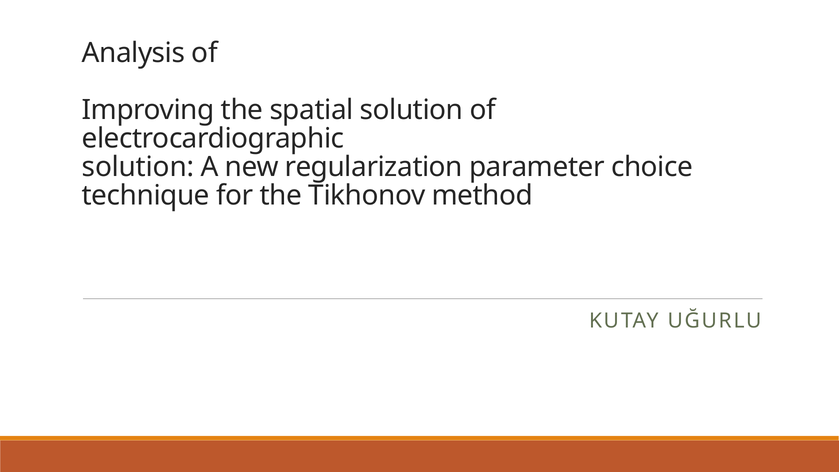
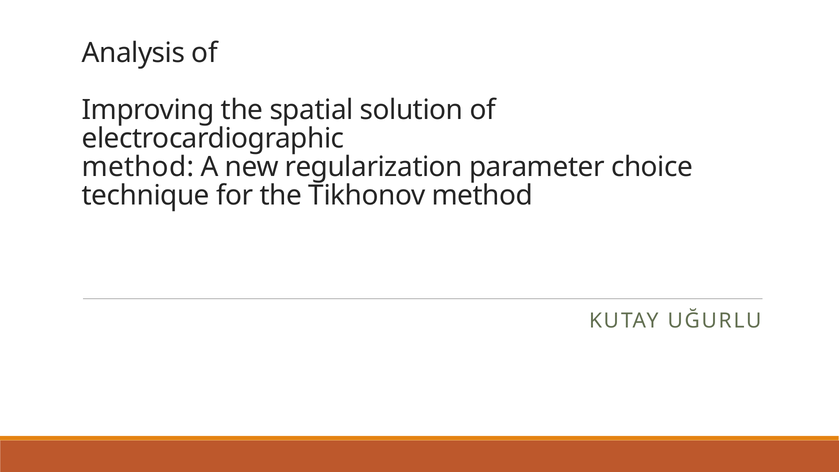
solution at (138, 167): solution -> method
